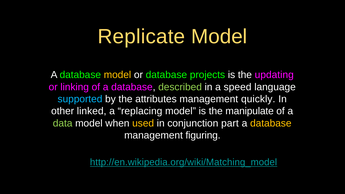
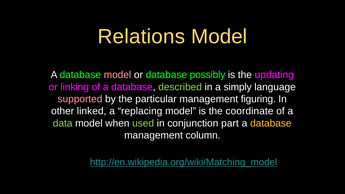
Replicate: Replicate -> Relations
model at (117, 75) colour: yellow -> pink
projects: projects -> possibly
speed: speed -> simply
supported colour: light blue -> pink
attributes: attributes -> particular
quickly: quickly -> figuring
manipulate: manipulate -> coordinate
used colour: yellow -> light green
figuring: figuring -> column
